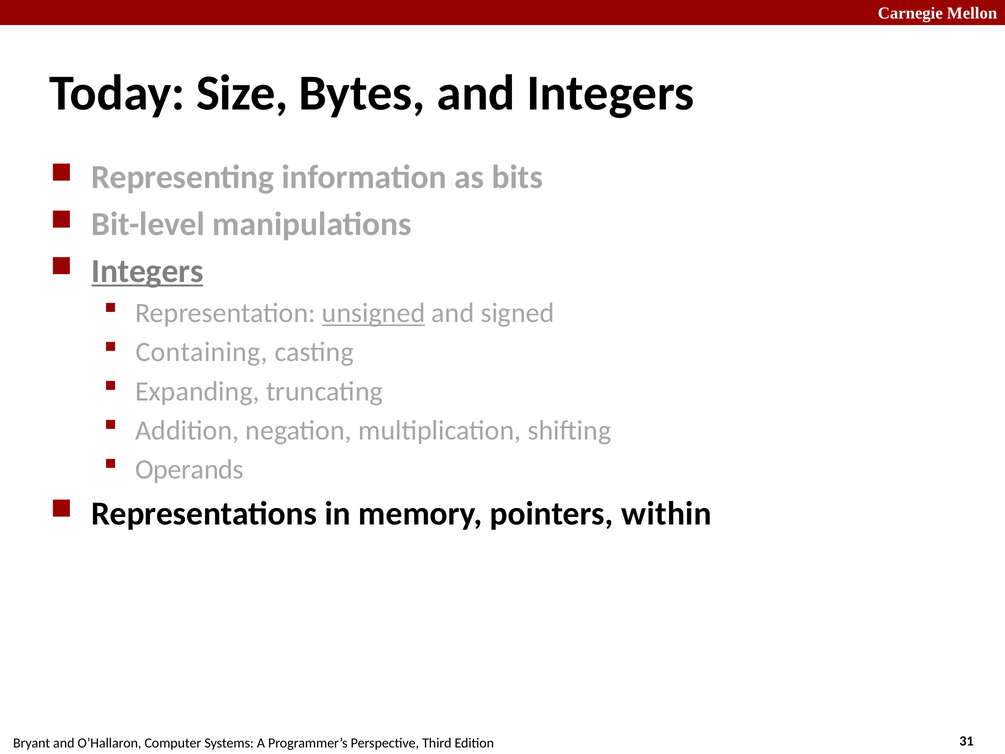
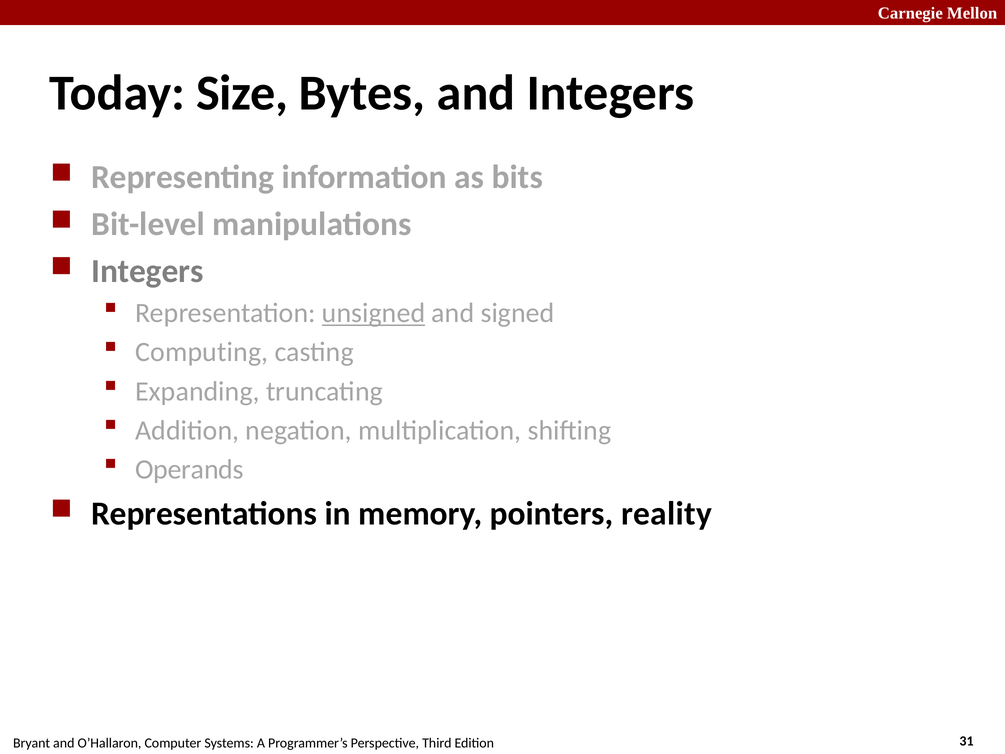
Integers at (147, 271) underline: present -> none
Containing: Containing -> Computing
within: within -> reality
